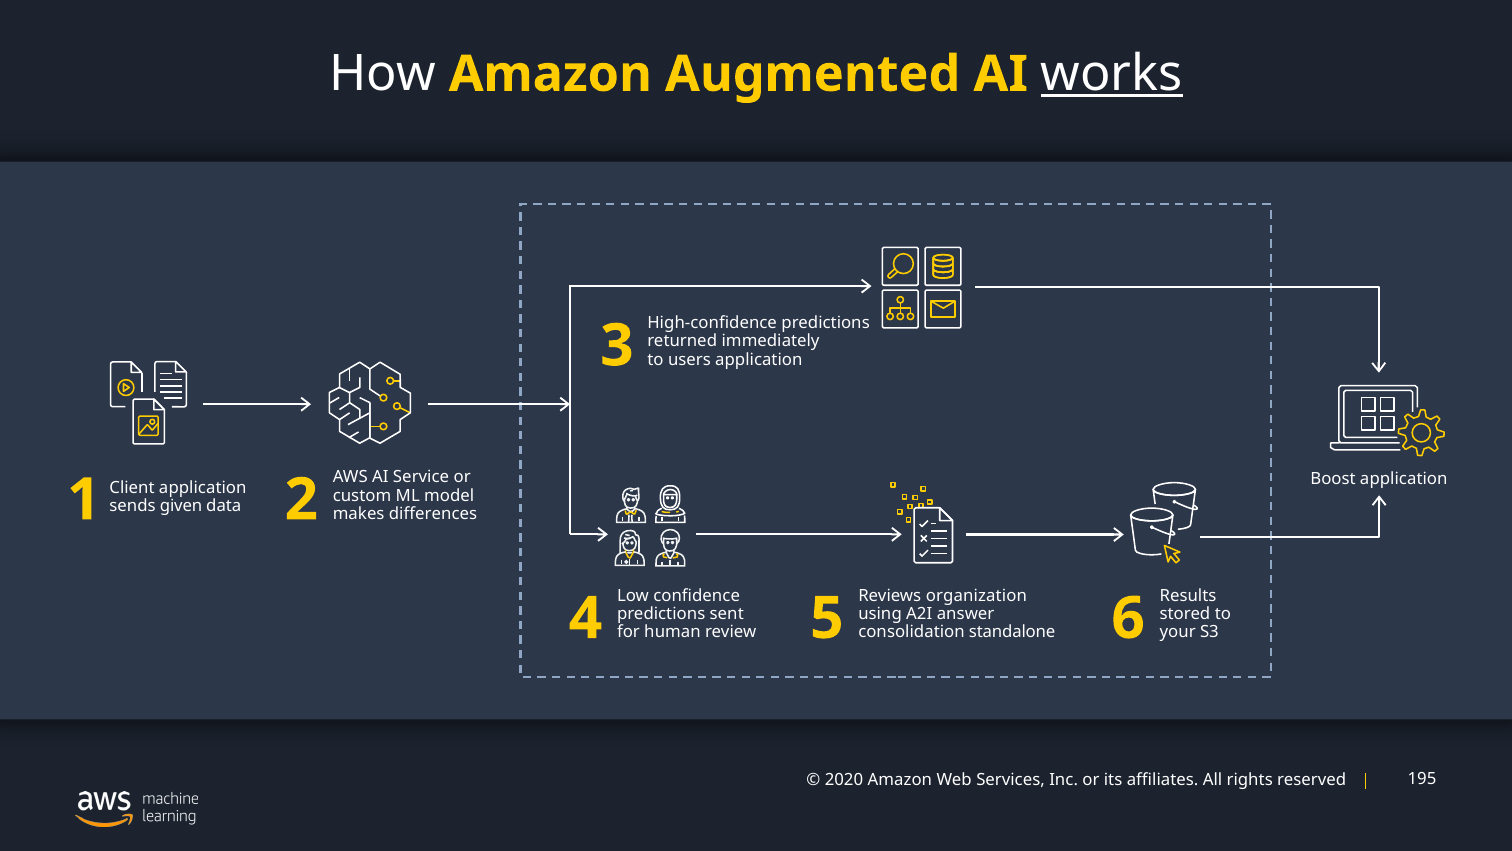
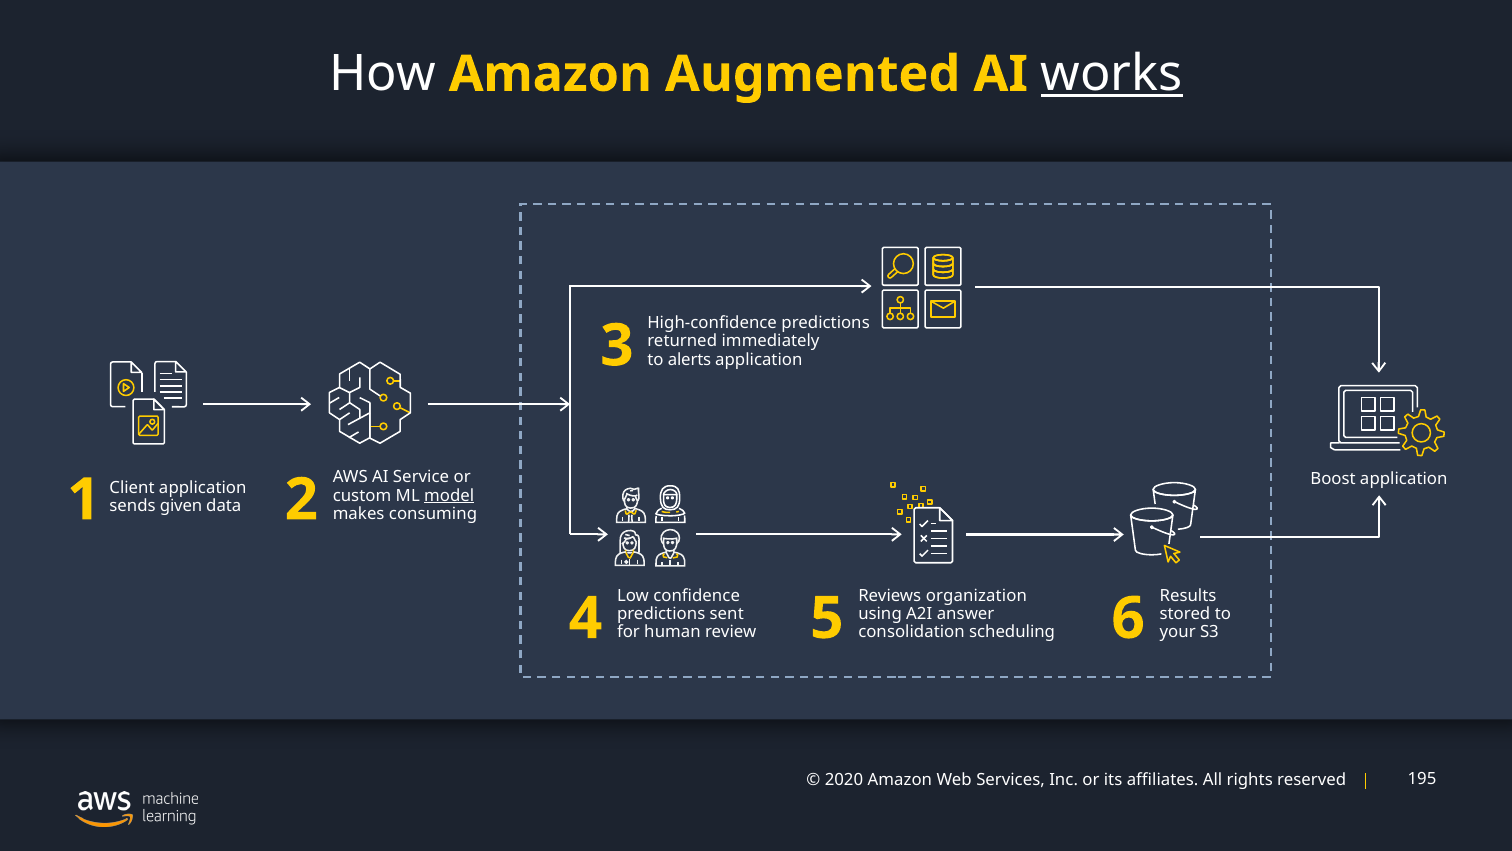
users: users -> alerts
model underline: none -> present
differences: differences -> consuming
standalone: standalone -> scheduling
